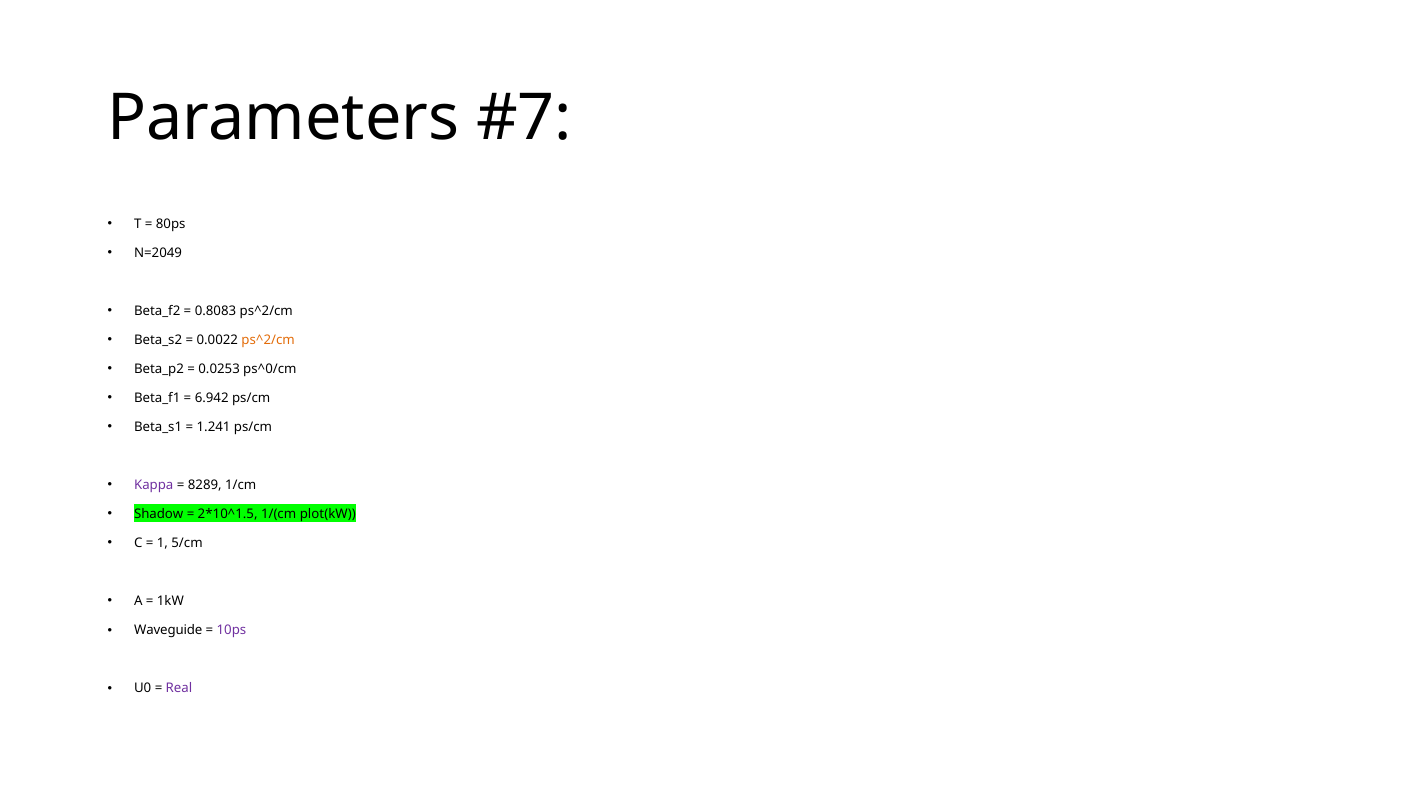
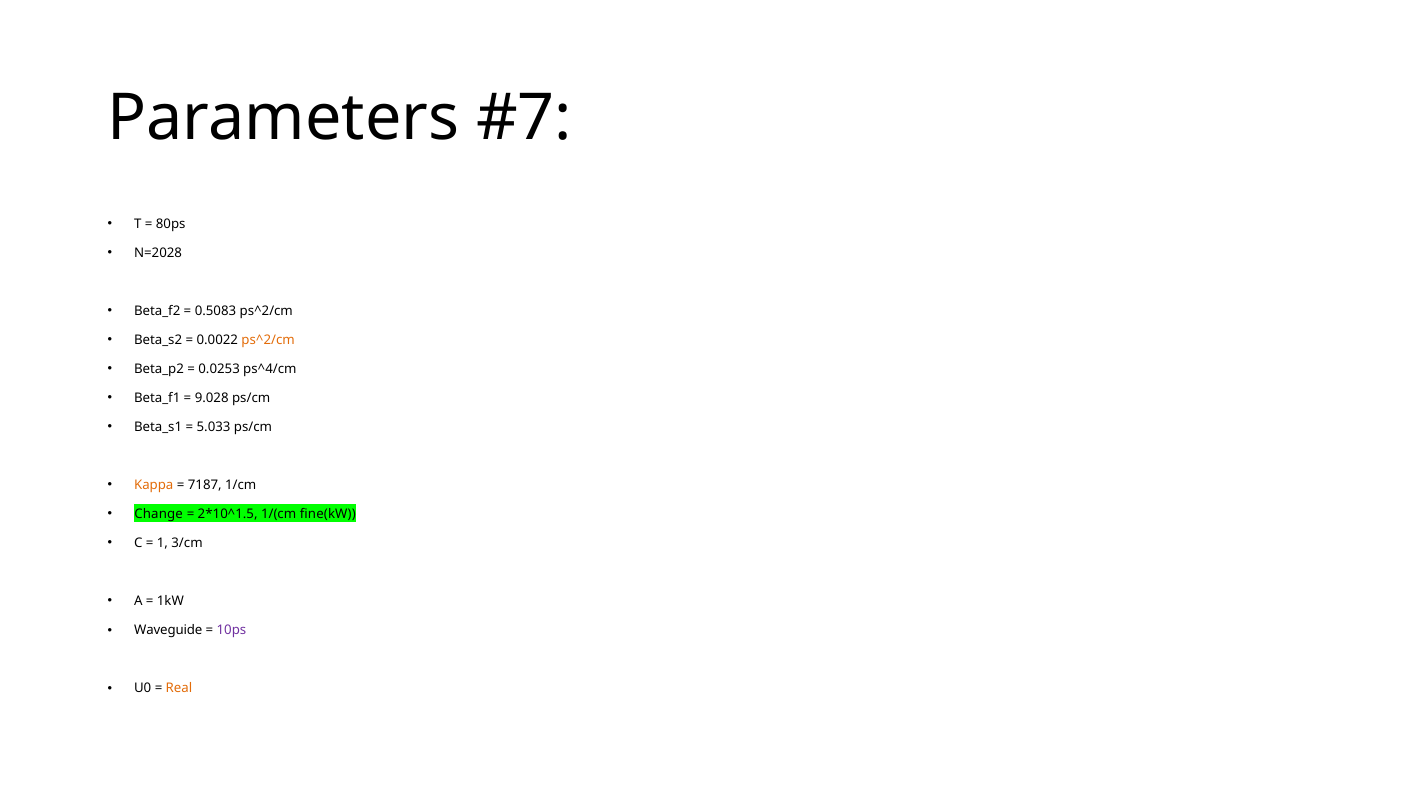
N=2049: N=2049 -> N=2028
0.8083: 0.8083 -> 0.5083
ps^0/cm: ps^0/cm -> ps^4/cm
6.942: 6.942 -> 9.028
1.241: 1.241 -> 5.033
Kappa colour: purple -> orange
8289: 8289 -> 7187
Shadow: Shadow -> Change
plot(kW: plot(kW -> fine(kW
5/cm: 5/cm -> 3/cm
Real colour: purple -> orange
